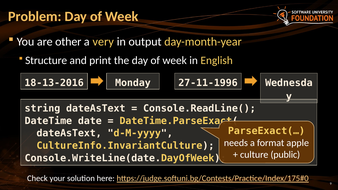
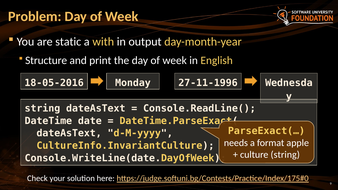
other: other -> static
very: very -> with
18-13-2016: 18-13-2016 -> 18-05-2016
culture public: public -> string
